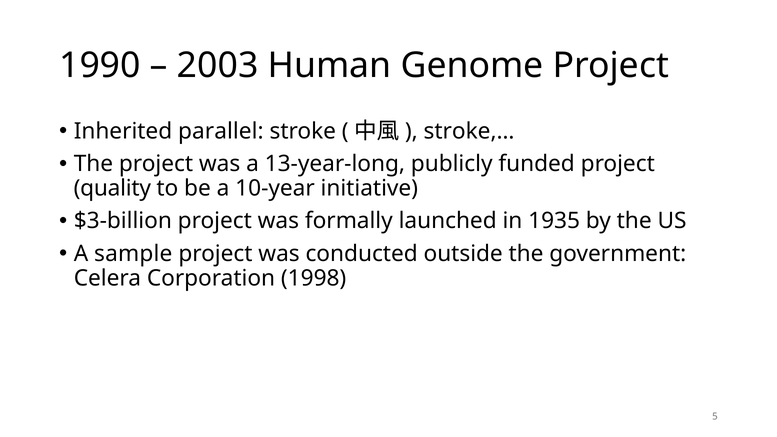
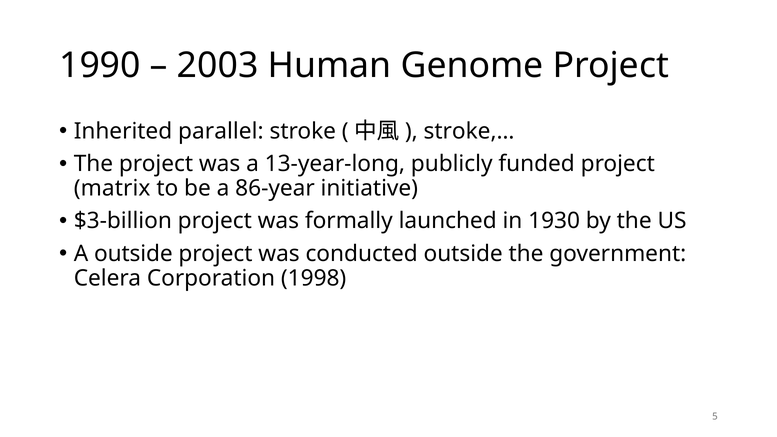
quality: quality -> matrix
10-year: 10-year -> 86-year
1935: 1935 -> 1930
A sample: sample -> outside
